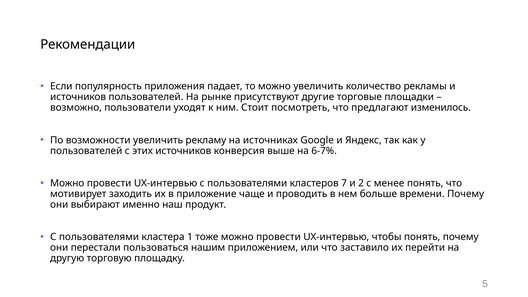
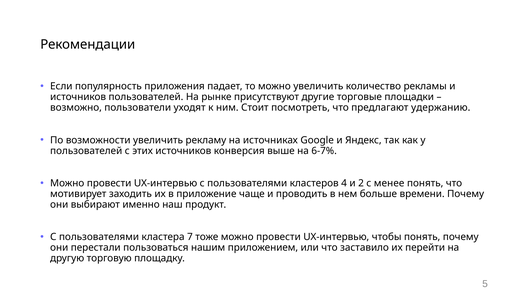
изменилось: изменилось -> удержанию
7: 7 -> 4
1: 1 -> 7
